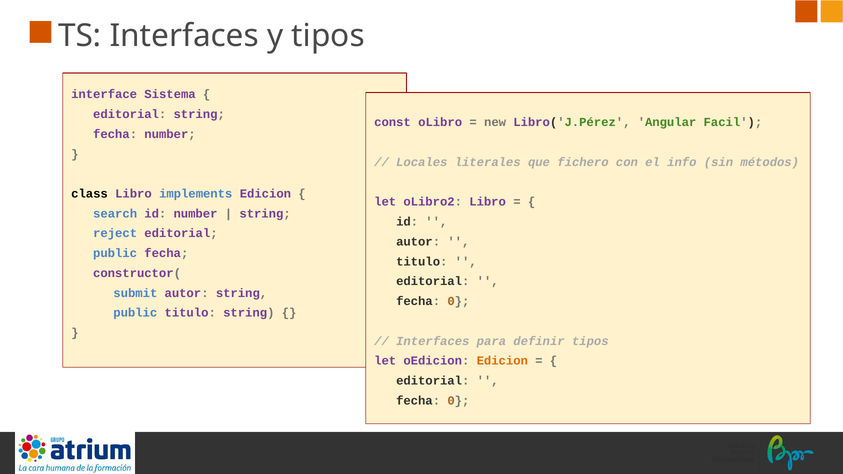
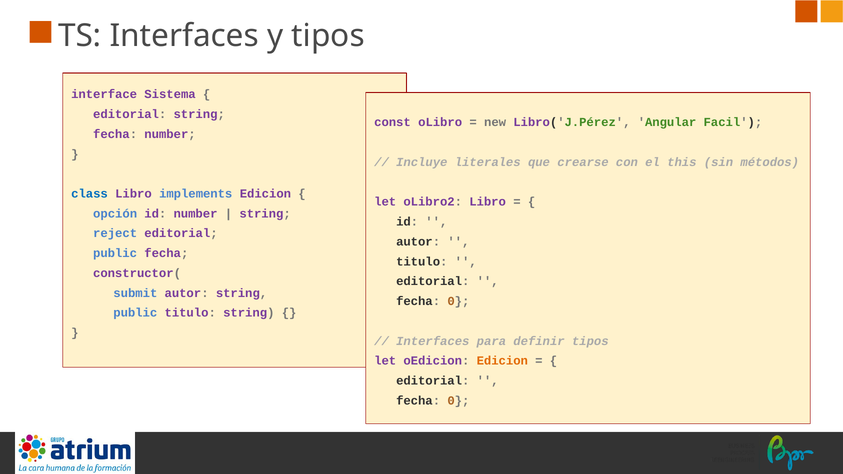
Locales: Locales -> Incluye
fichero: fichero -> crearse
info: info -> this
class colour: black -> blue
search: search -> opción
